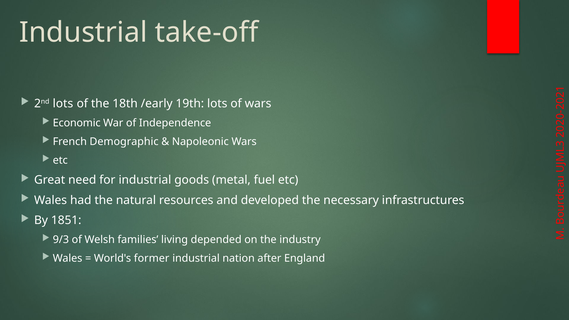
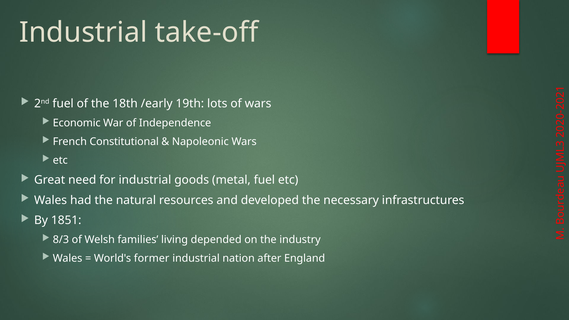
2nd lots: lots -> fuel
Demographic: Demographic -> Constitutional
9/3: 9/3 -> 8/3
